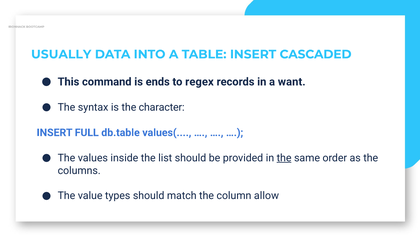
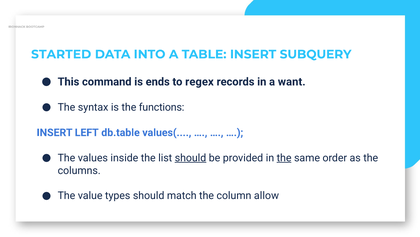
USUALLY: USUALLY -> STARTED
CASCADED: CASCADED -> SUBQUERY
character: character -> functions
FULL: FULL -> LEFT
should at (190, 157) underline: none -> present
